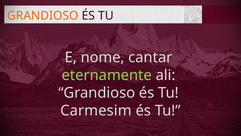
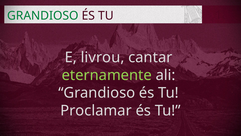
GRANDIOSO at (43, 16) colour: orange -> green
nome: nome -> livrou
Carmesim: Carmesim -> Proclamar
